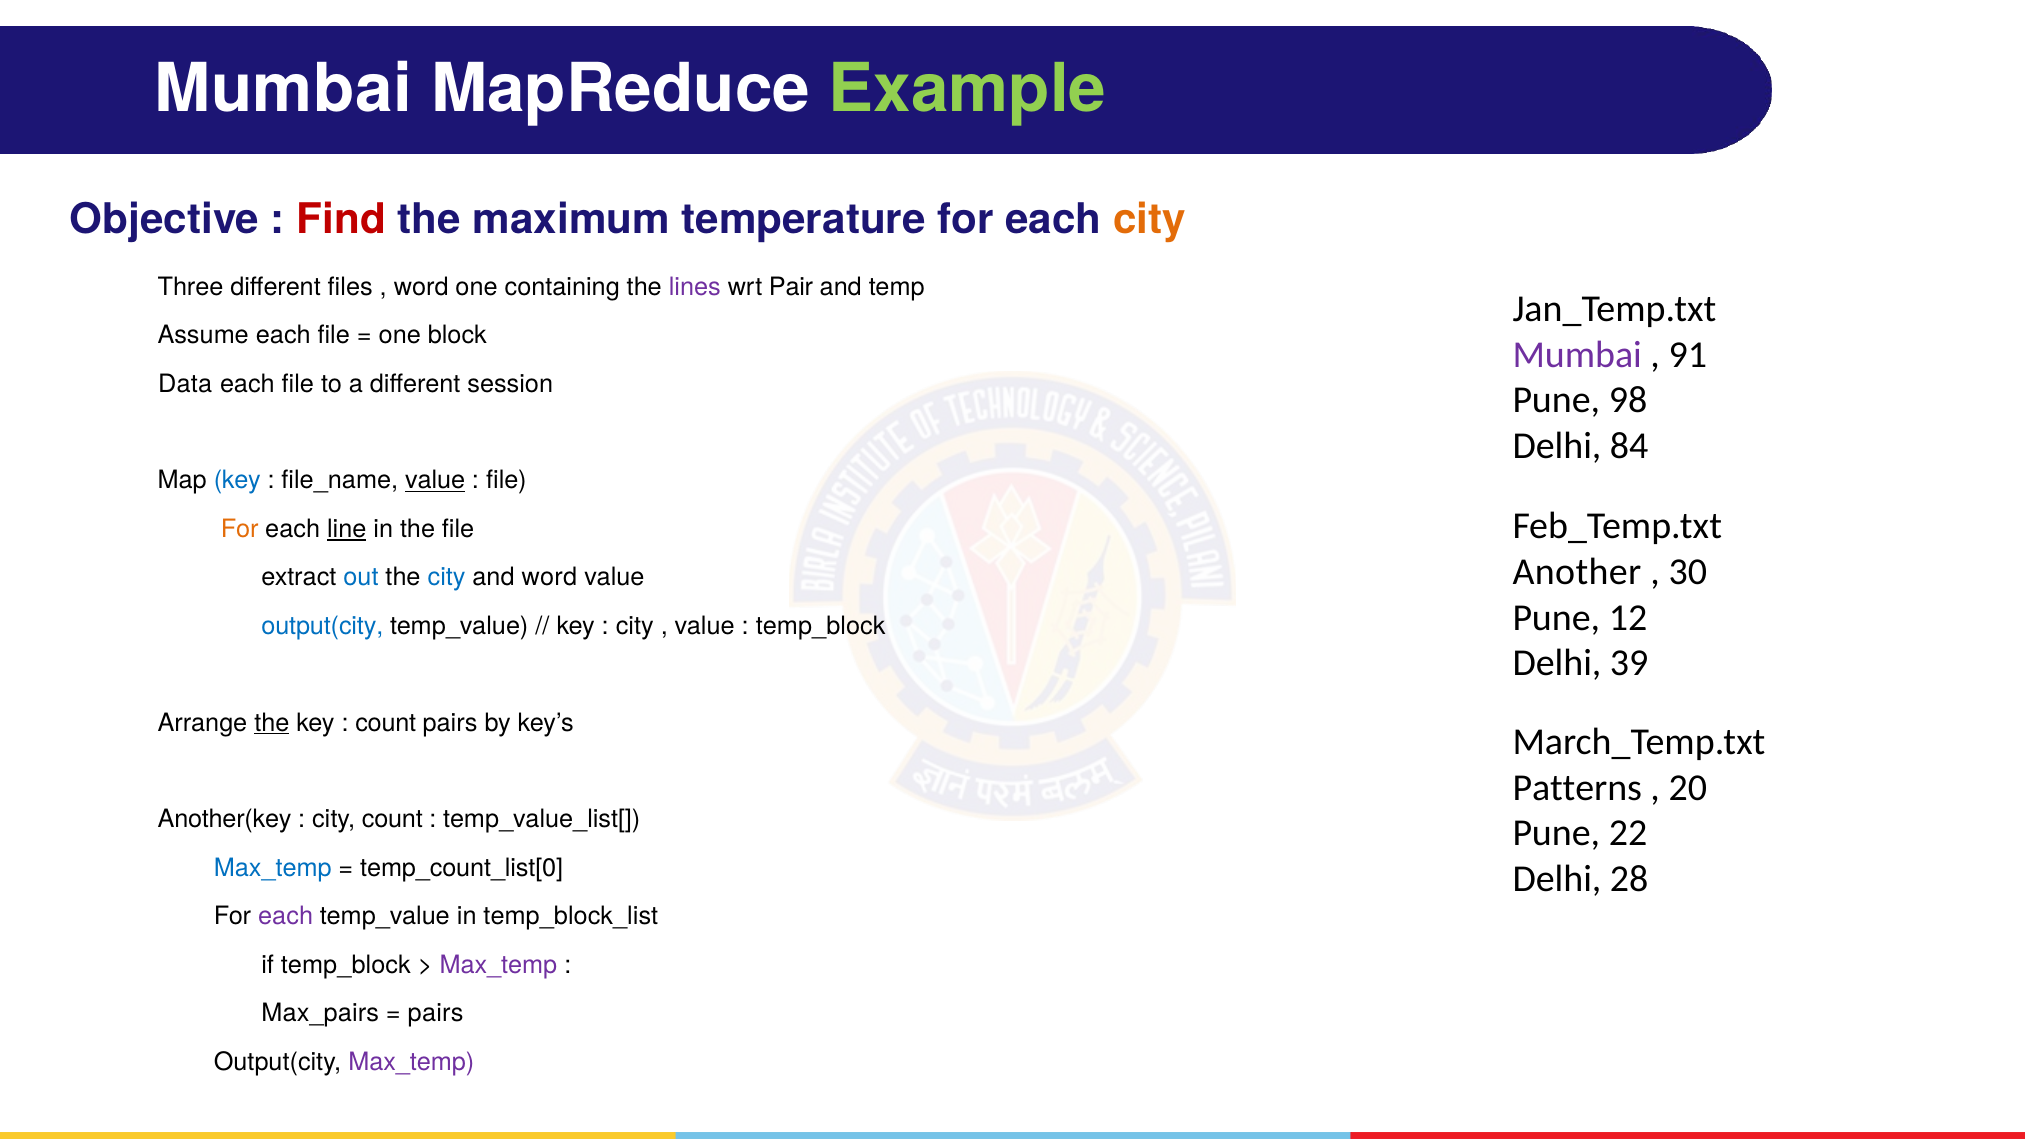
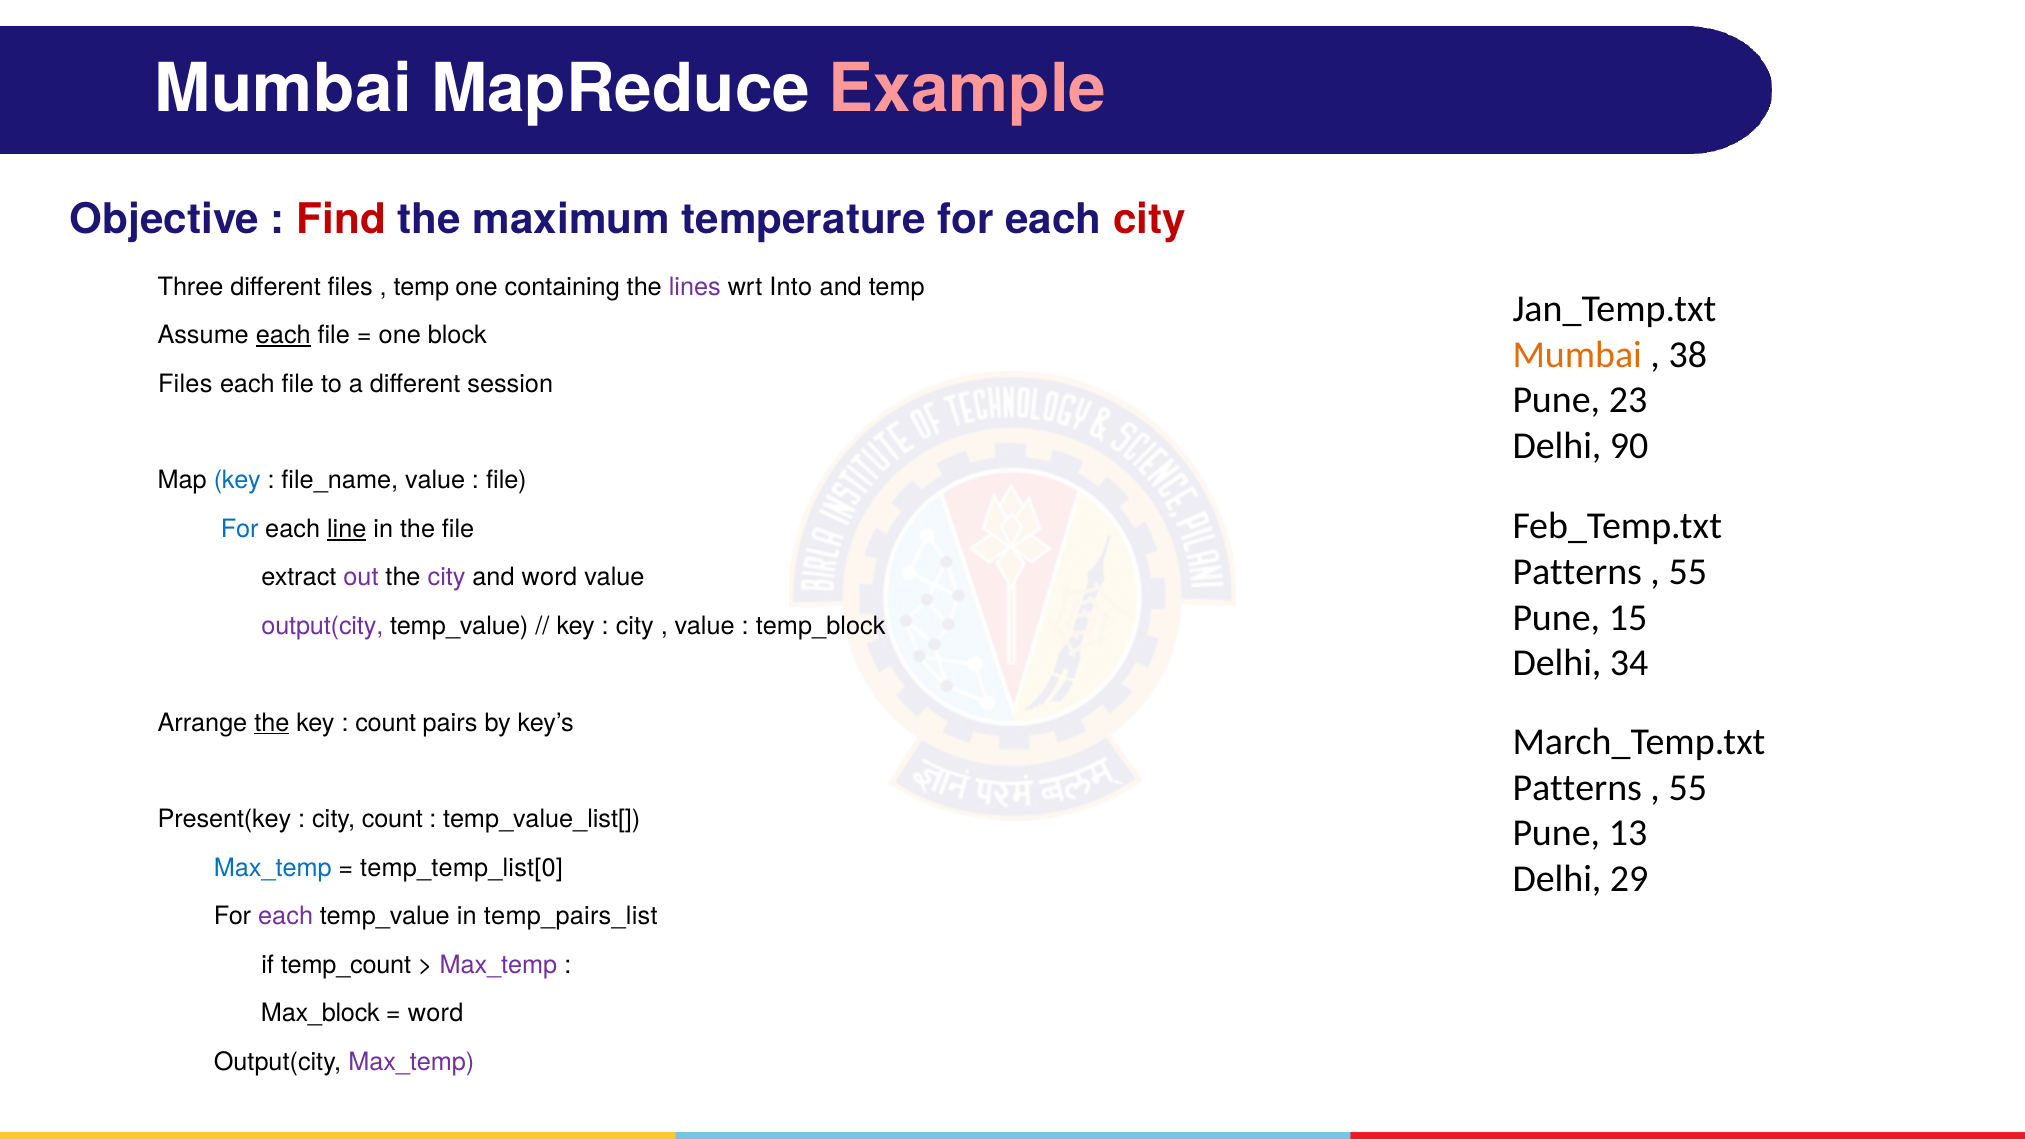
Example colour: light green -> pink
city at (1150, 220) colour: orange -> red
word at (421, 287): word -> temp
Pair: Pair -> Into
each at (283, 335) underline: none -> present
Mumbai at (1577, 355) colour: purple -> orange
91: 91 -> 38
Data at (185, 384): Data -> Files
98: 98 -> 23
84: 84 -> 90
value at (435, 481) underline: present -> none
For at (240, 529) colour: orange -> blue
Another at (1577, 572): Another -> Patterns
30 at (1688, 572): 30 -> 55
out colour: blue -> purple
city at (447, 578) colour: blue -> purple
12: 12 -> 15
output(city at (322, 626) colour: blue -> purple
39: 39 -> 34
20 at (1688, 788): 20 -> 55
Another(key: Another(key -> Present(key
22: 22 -> 13
temp_count_list[0: temp_count_list[0 -> temp_temp_list[0
28: 28 -> 29
temp_block_list: temp_block_list -> temp_pairs_list
if temp_block: temp_block -> temp_count
Max_pairs: Max_pairs -> Max_block
pairs at (436, 1013): pairs -> word
